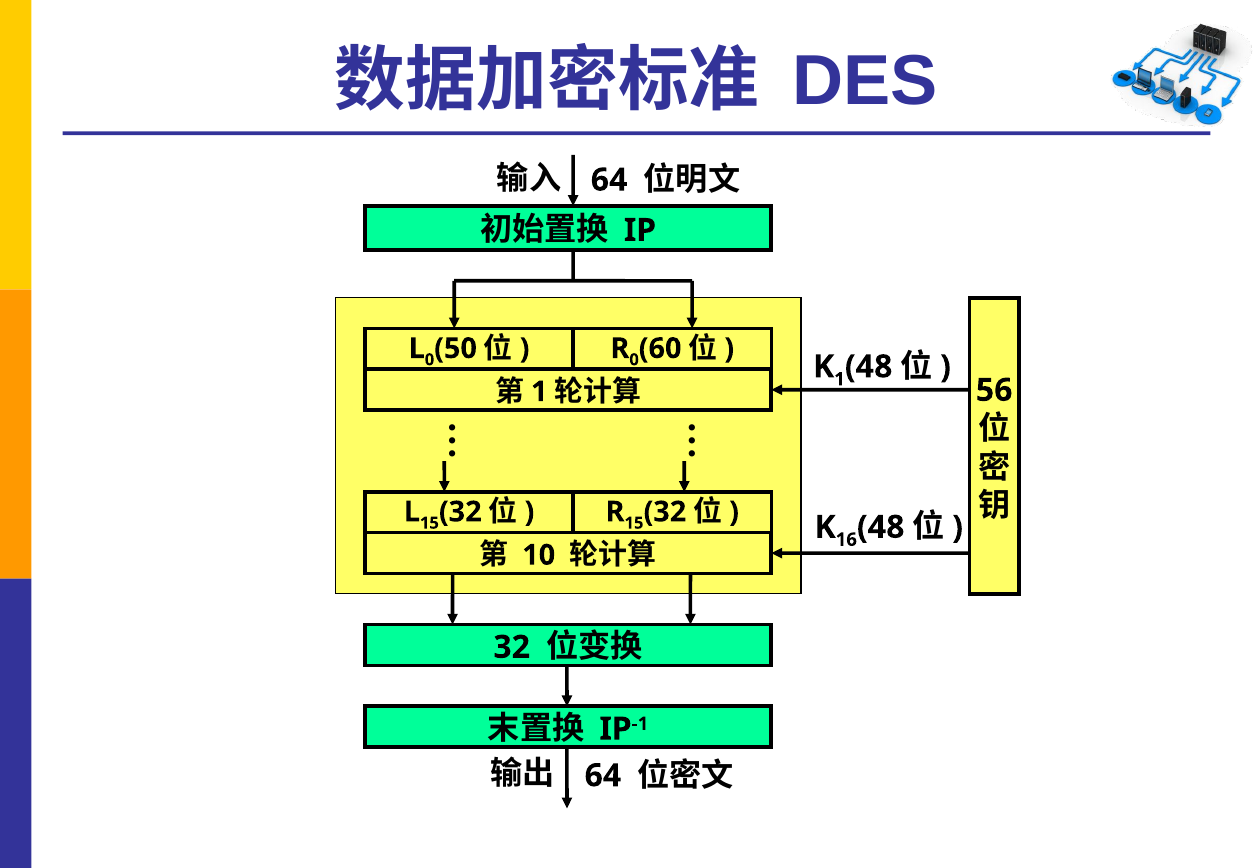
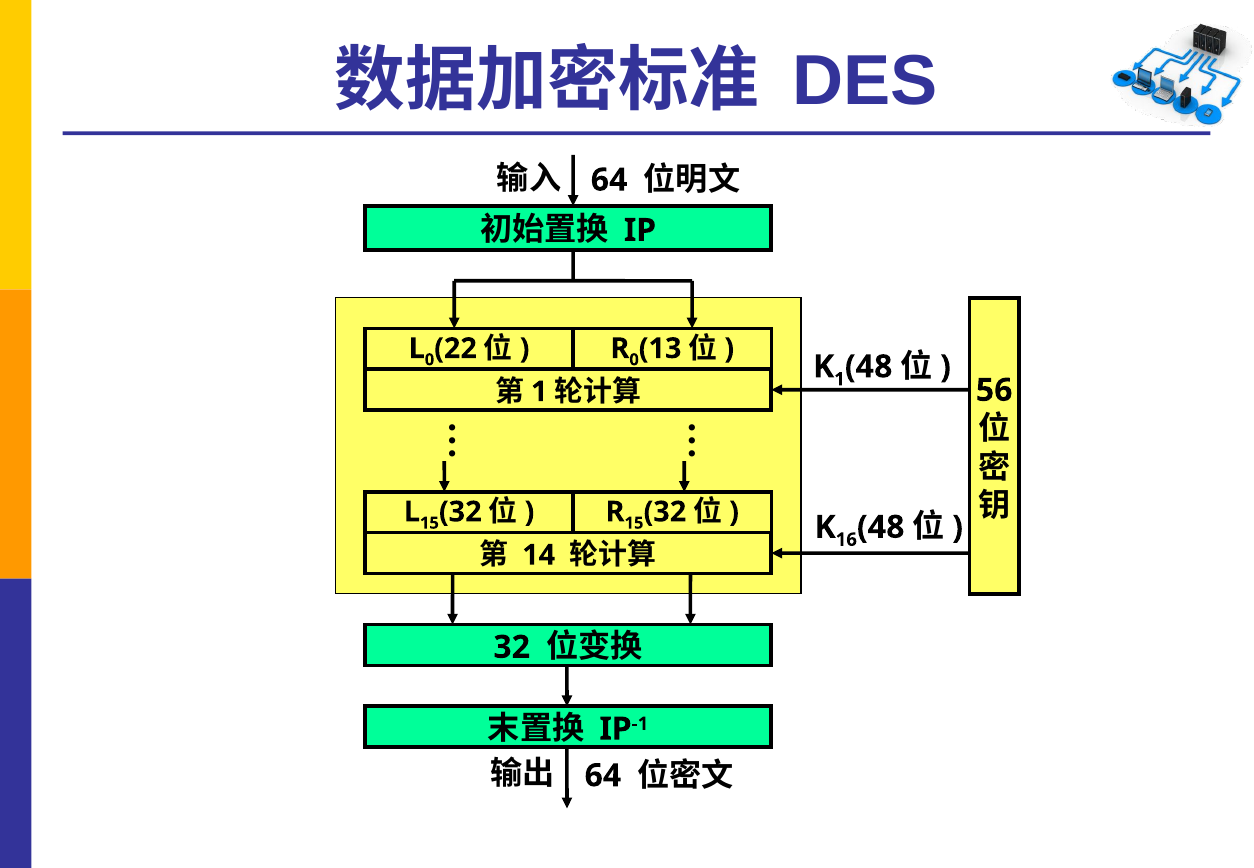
50: 50 -> 22
60: 60 -> 13
10: 10 -> 14
